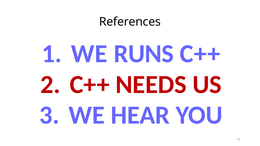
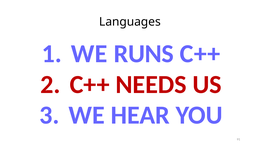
References: References -> Languages
